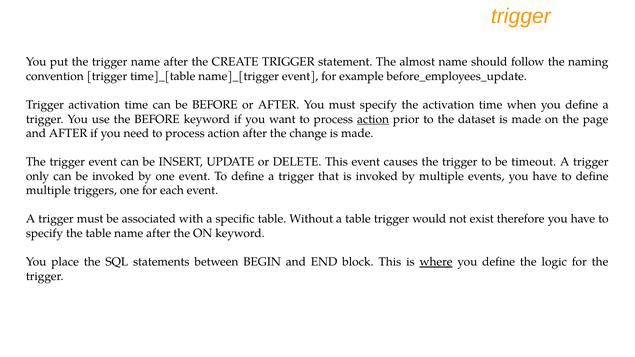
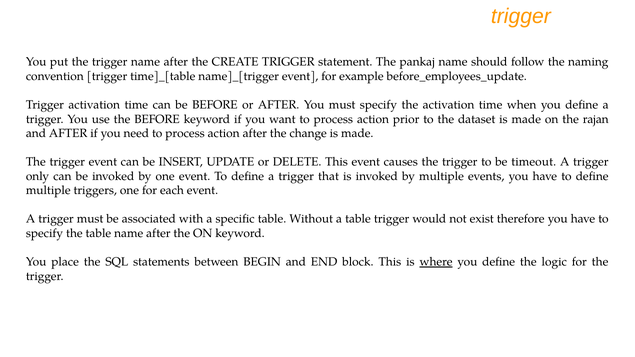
almost: almost -> pankaj
action at (373, 119) underline: present -> none
page: page -> rajan
